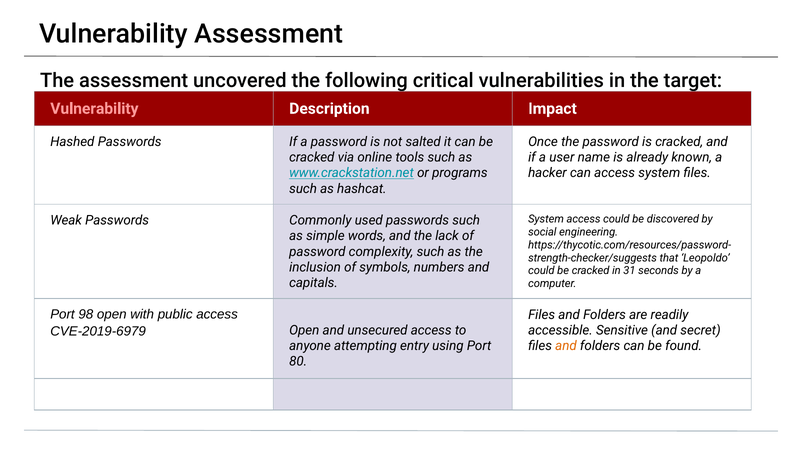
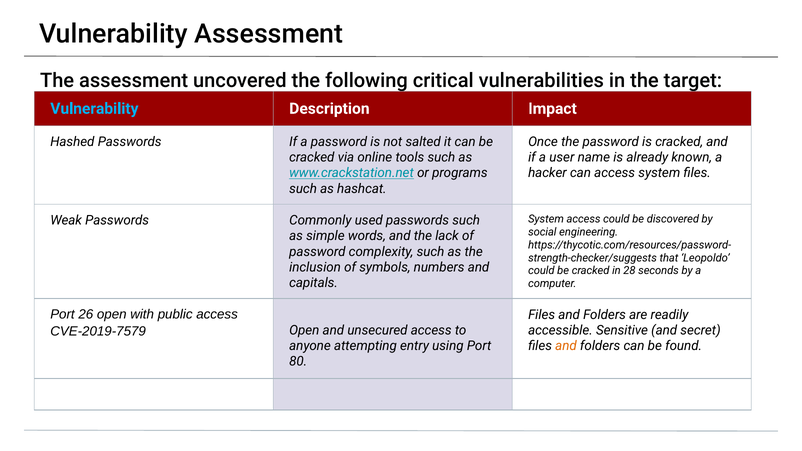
Vulnerability at (94, 109) colour: pink -> light blue
31: 31 -> 28
98: 98 -> 26
CVE-2019-6979: CVE-2019-6979 -> CVE-2019-7579
